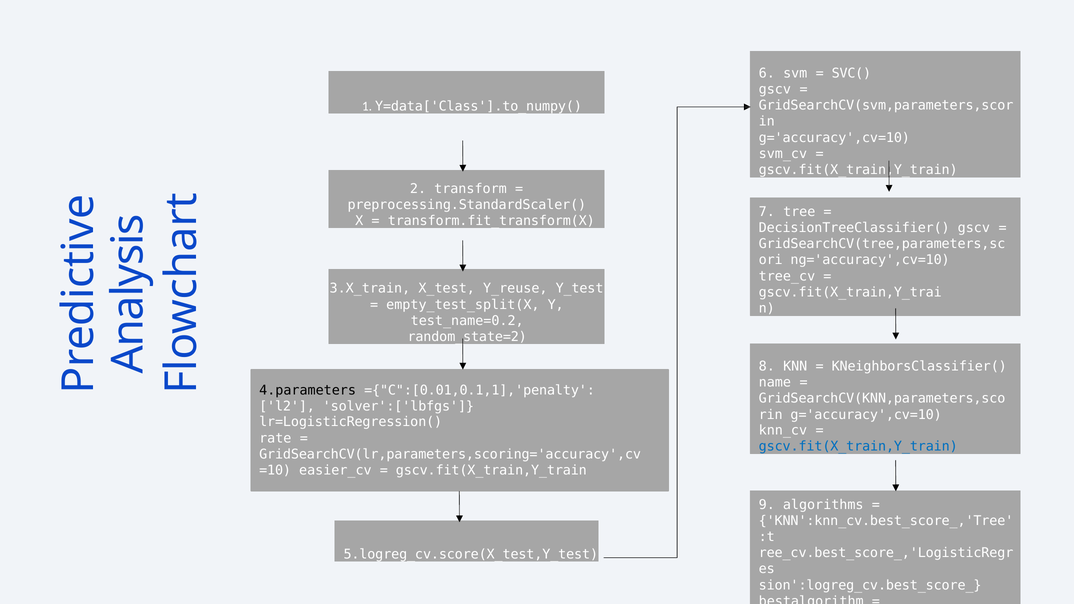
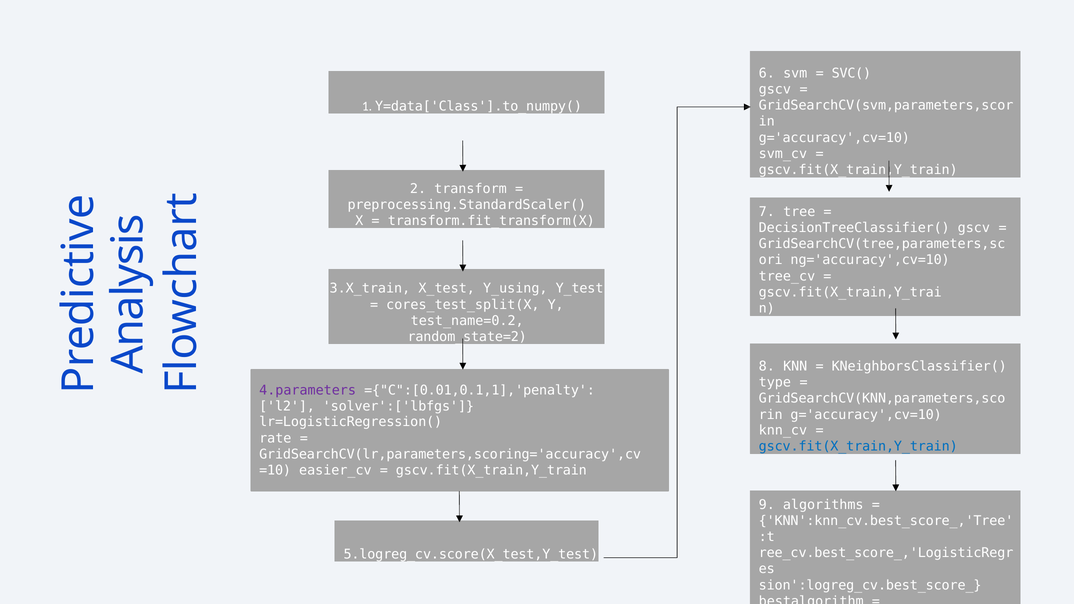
Y_reuse: Y_reuse -> Y_using
empty_test_split(X: empty_test_split(X -> cores_test_split(X
name: name -> type
4.parameters colour: black -> purple
